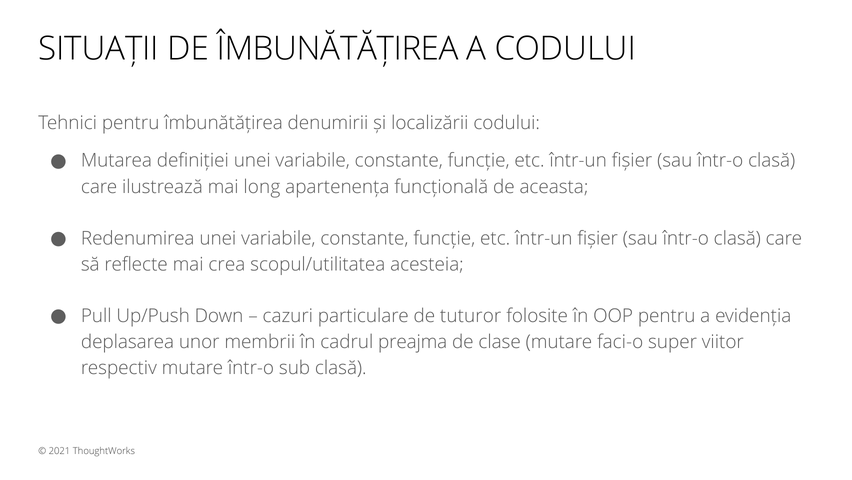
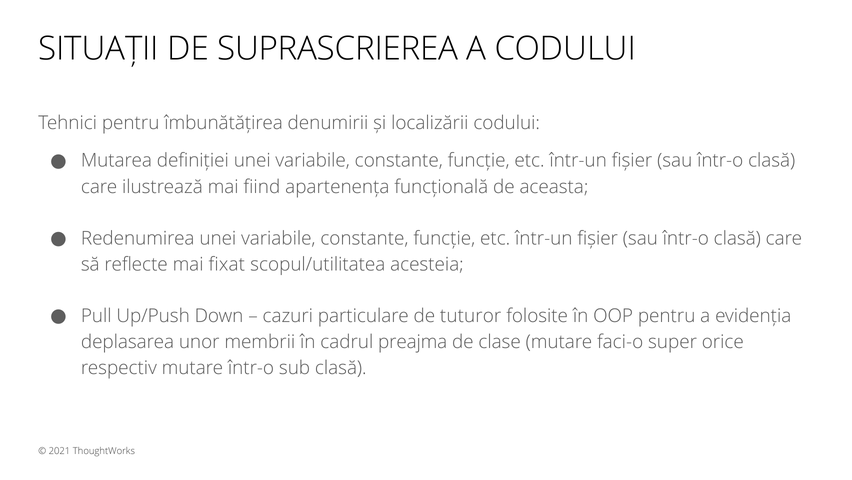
DE ÎMBUNĂTĂȚIREA: ÎMBUNĂTĂȚIREA -> SUPRASCRIEREA
long: long -> fiind
crea: crea -> fixat
viitor: viitor -> orice
